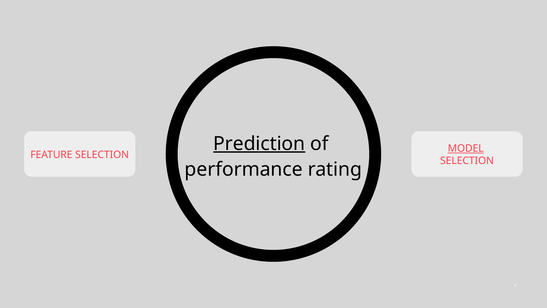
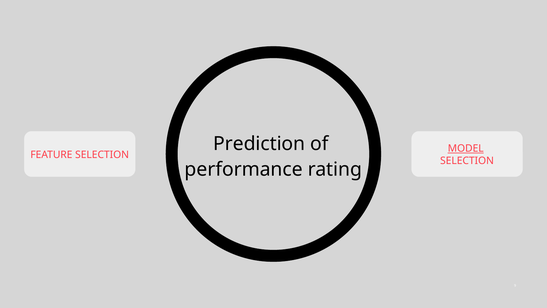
Prediction underline: present -> none
